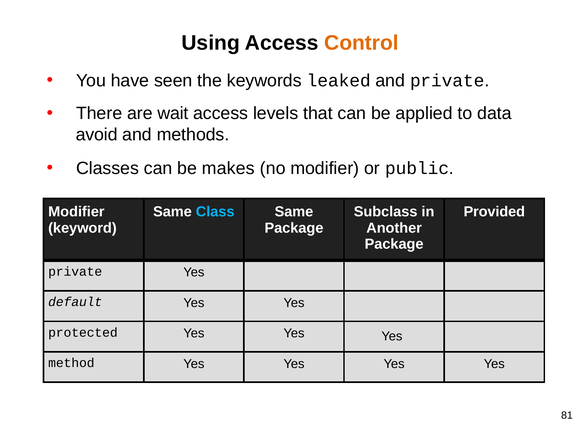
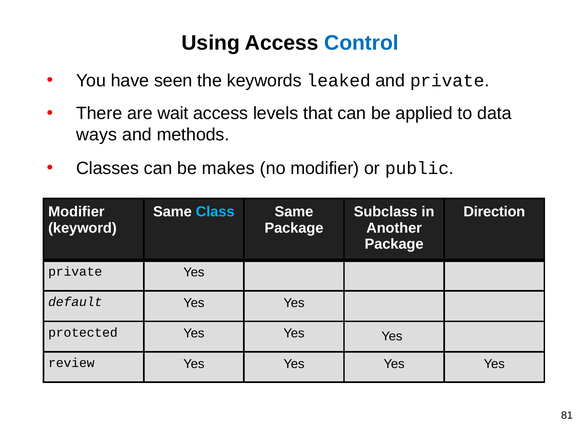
Control colour: orange -> blue
avoid: avoid -> ways
Provided: Provided -> Direction
method: method -> review
